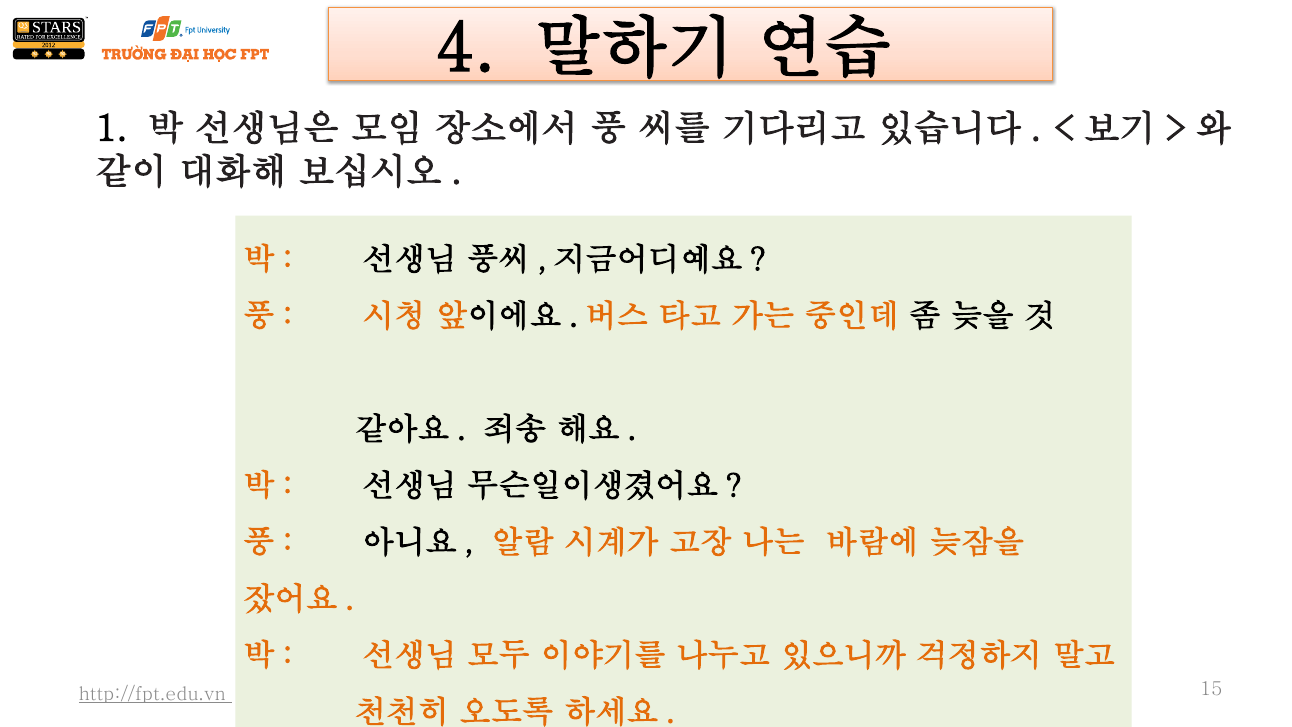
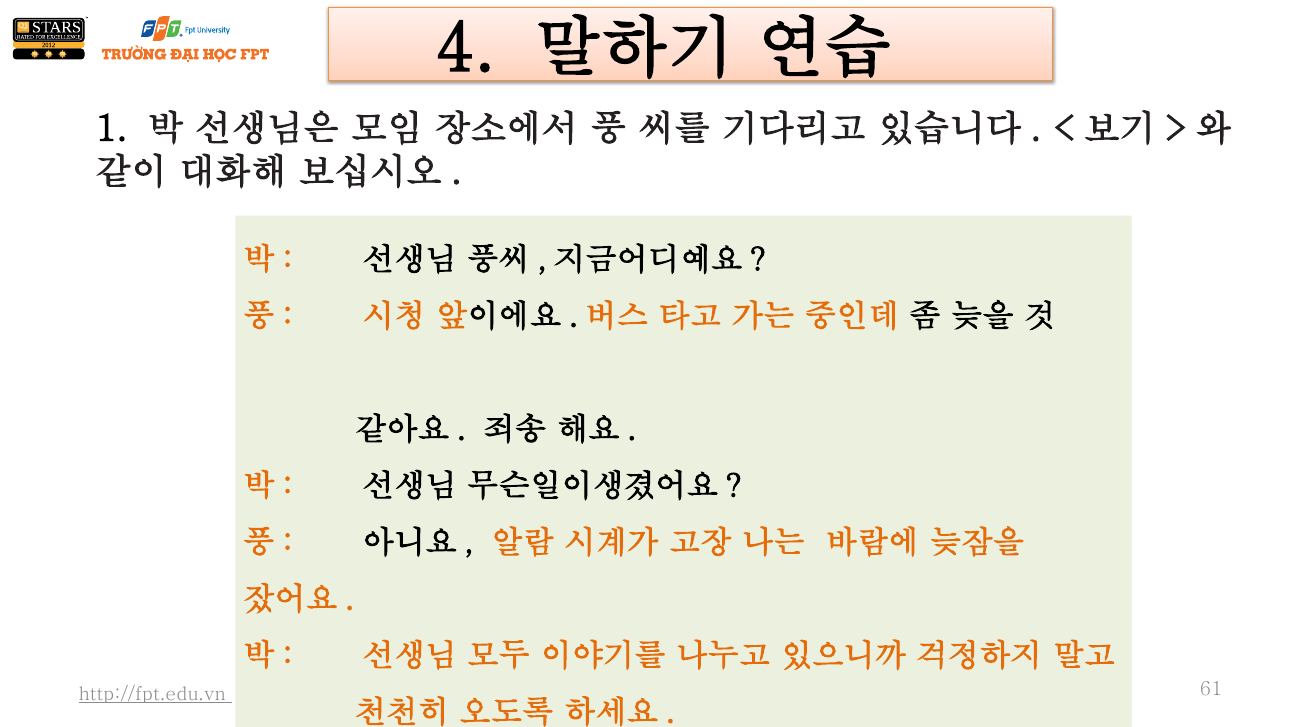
15: 15 -> 61
